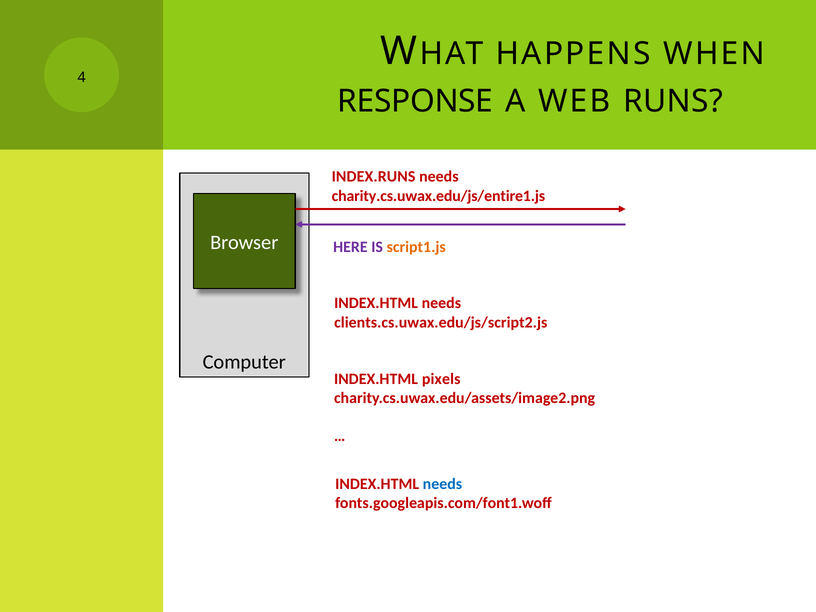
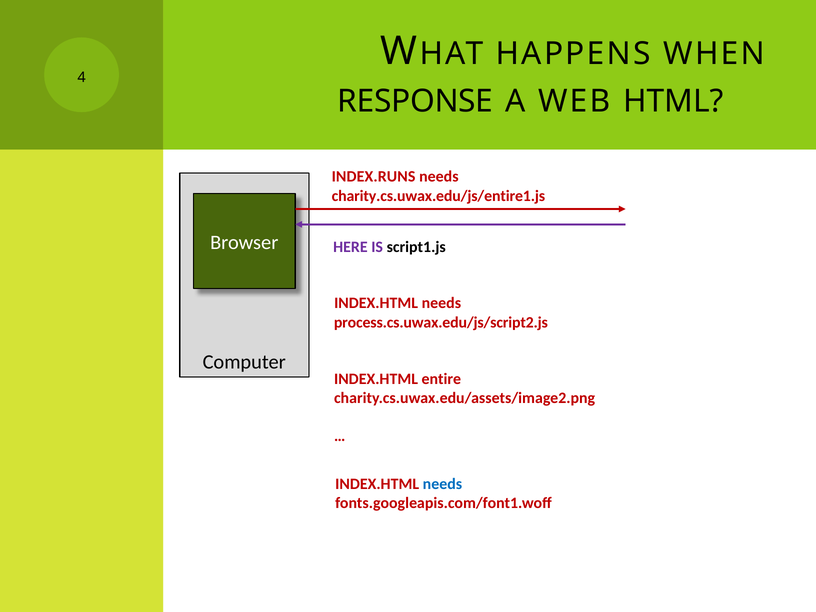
RUNS: RUNS -> HTML
script1.js colour: orange -> black
clients.cs.uwax.edu/js/script2.js: clients.cs.uwax.edu/js/script2.js -> process.cs.uwax.edu/js/script2.js
pixels: pixels -> entire
